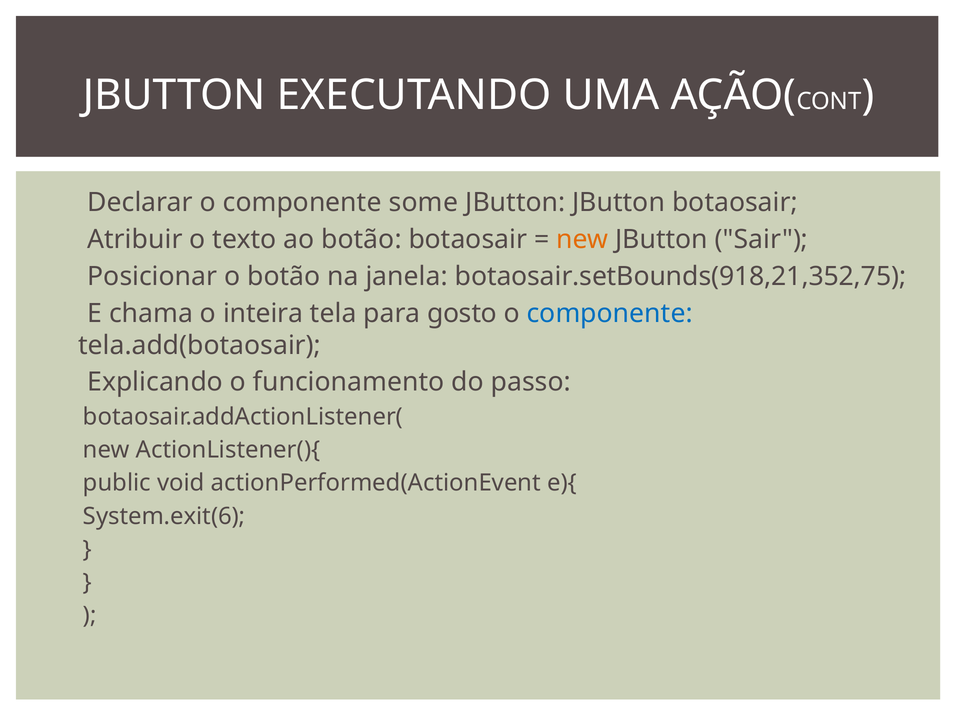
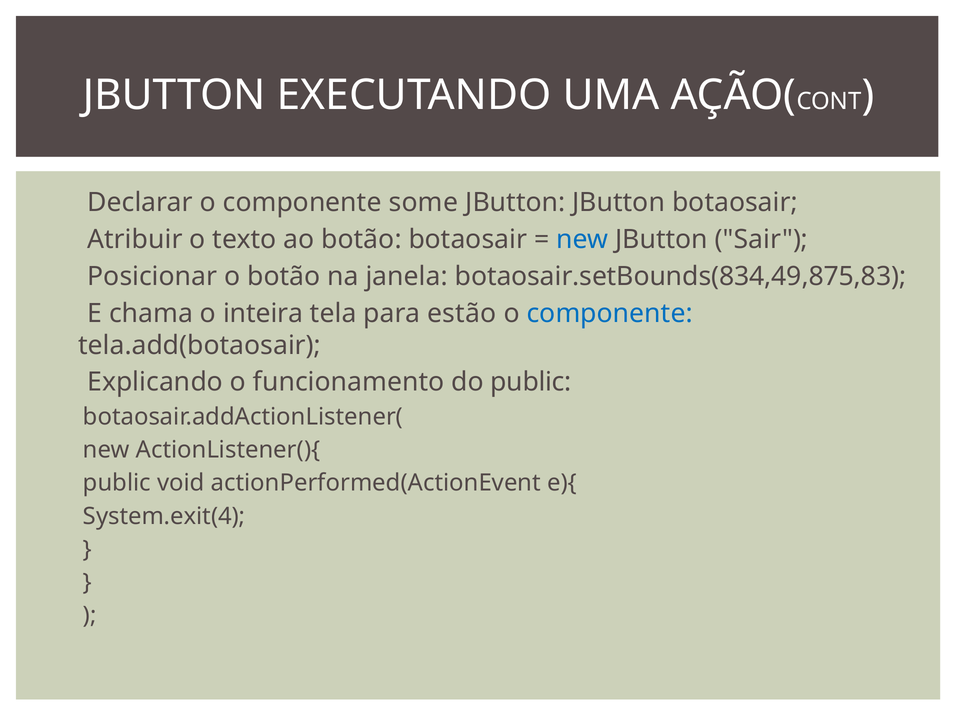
new at (582, 239) colour: orange -> blue
botaosair.setBounds(918,21,352,75: botaosair.setBounds(918,21,352,75 -> botaosair.setBounds(834,49,875,83
gosto: gosto -> estão
do passo: passo -> public
System.exit(6: System.exit(6 -> System.exit(4
